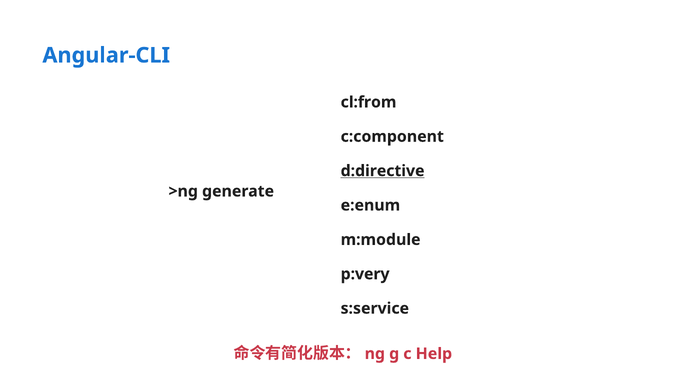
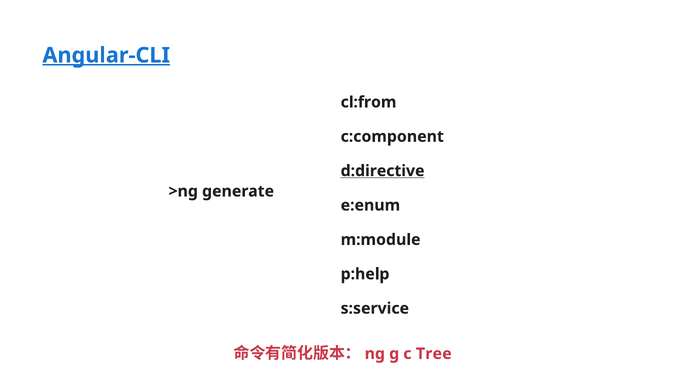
Angular-CLI underline: none -> present
p:very: p:very -> p:help
Help: Help -> Tree
